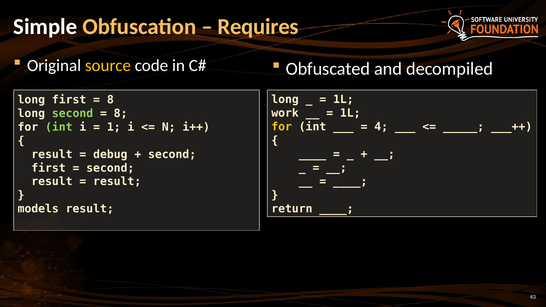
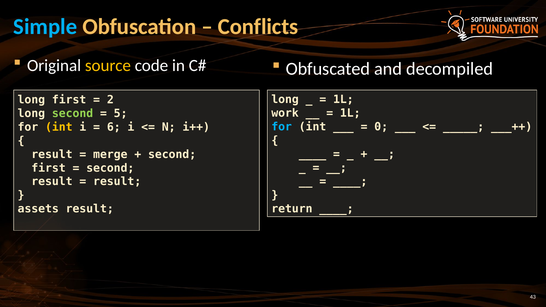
Simple colour: white -> light blue
Requires: Requires -> Conflicts
8 at (110, 100): 8 -> 2
8 at (121, 113): 8 -> 5
for at (282, 127) colour: yellow -> light blue
4: 4 -> 0
int at (59, 127) colour: light green -> yellow
1: 1 -> 6
debug: debug -> merge
models: models -> assets
